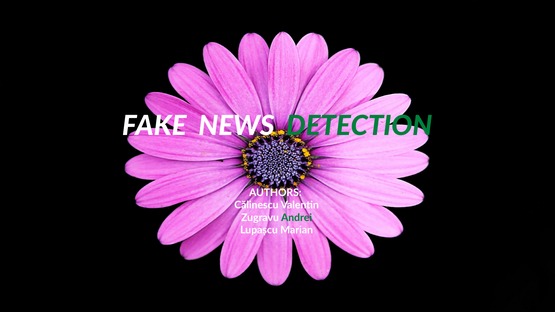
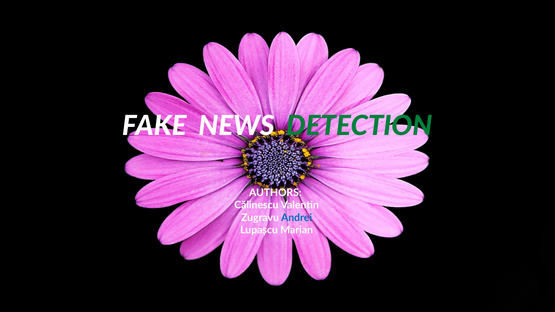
Andrei colour: green -> blue
